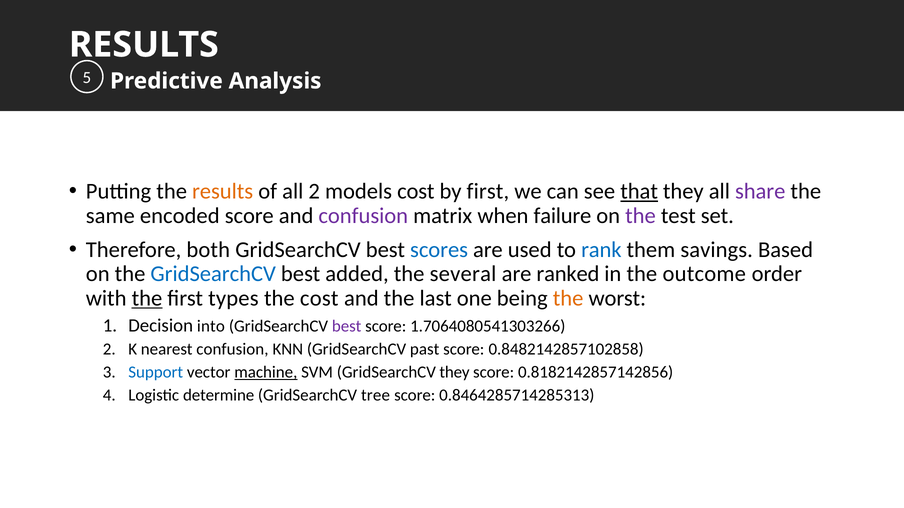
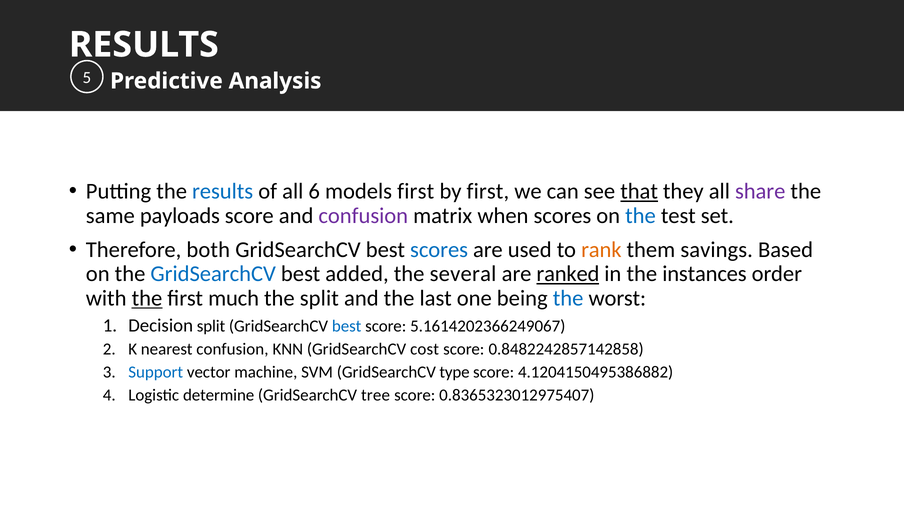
results at (223, 192) colour: orange -> blue
all 2: 2 -> 6
models cost: cost -> first
encoded: encoded -> payloads
when failure: failure -> scores
the at (640, 216) colour: purple -> blue
rank colour: blue -> orange
ranked underline: none -> present
outcome: outcome -> instances
types: types -> much
the cost: cost -> split
the at (568, 299) colour: orange -> blue
Decision into: into -> split
best at (347, 326) colour: purple -> blue
1.7064080541303266: 1.7064080541303266 -> 5.1614202366249067
past: past -> cost
0.8482142857102858: 0.8482142857102858 -> 0.8482242857142858
machine underline: present -> none
GridSearchCV they: they -> type
0.8182142857142856: 0.8182142857142856 -> 4.1204150495386882
0.8464285714285313: 0.8464285714285313 -> 0.8365323012975407
